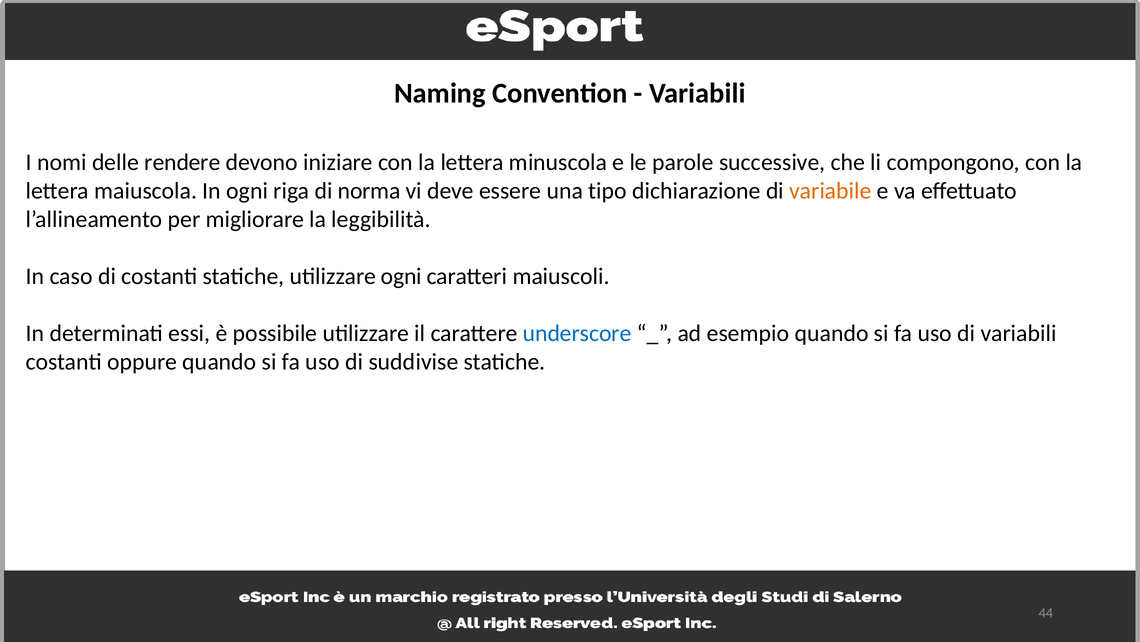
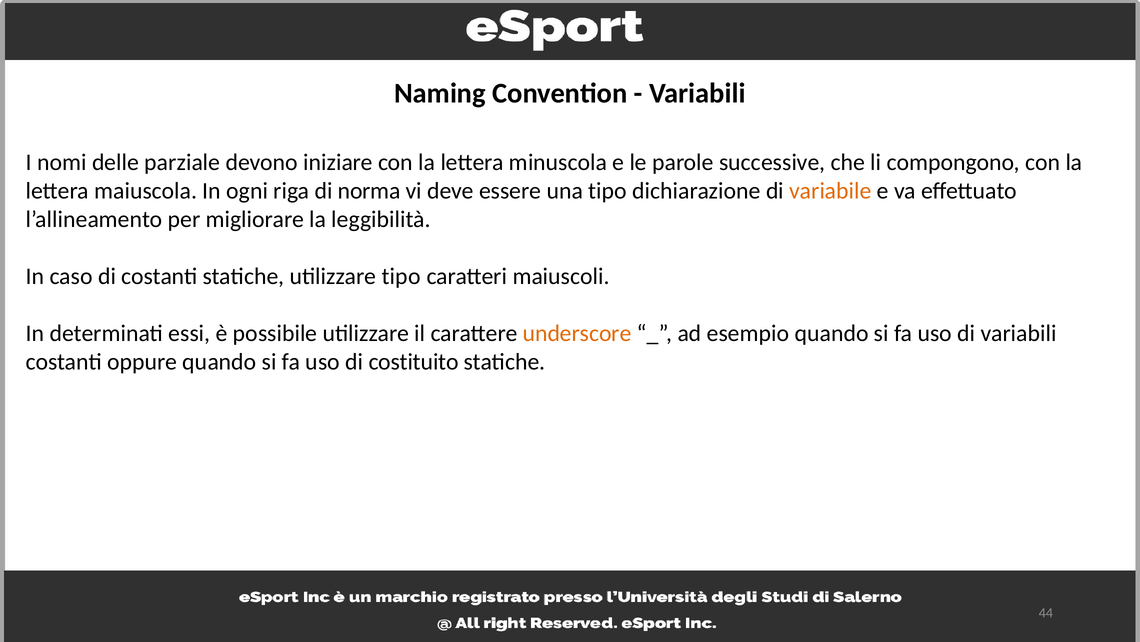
rendere: rendere -> parziale
utilizzare ogni: ogni -> tipo
underscore colour: blue -> orange
suddivise: suddivise -> costituito
